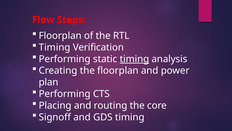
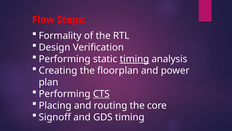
Floorplan at (60, 36): Floorplan -> Formality
Timing at (55, 47): Timing -> Design
CTS underline: none -> present
